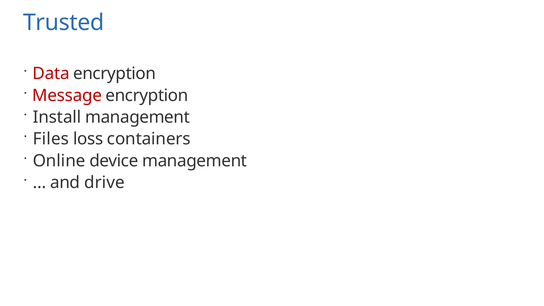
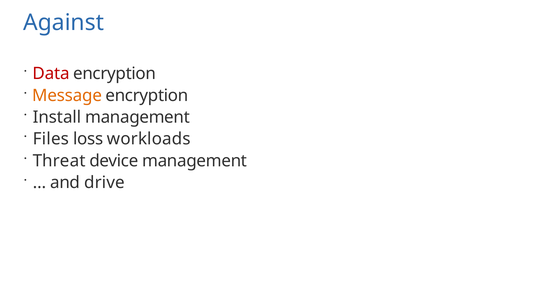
Trusted: Trusted -> Against
Message colour: red -> orange
containers: containers -> workloads
Online: Online -> Threat
